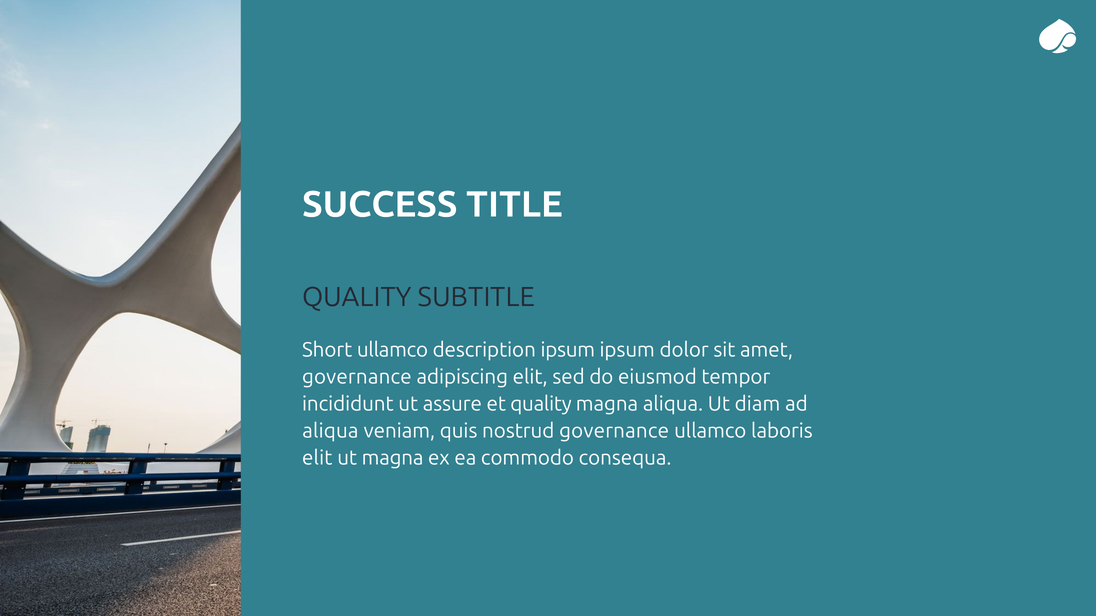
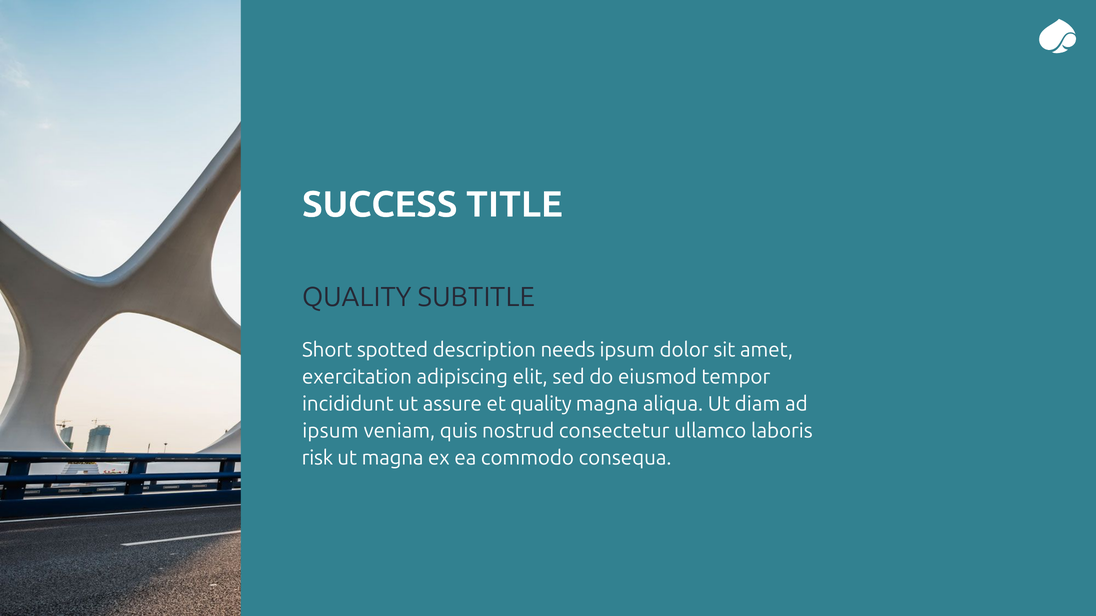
Short ullamco: ullamco -> spotted
description ipsum: ipsum -> needs
governance at (357, 377): governance -> exercitation
aliqua at (330, 431): aliqua -> ipsum
nostrud governance: governance -> consectetur
elit at (317, 458): elit -> risk
